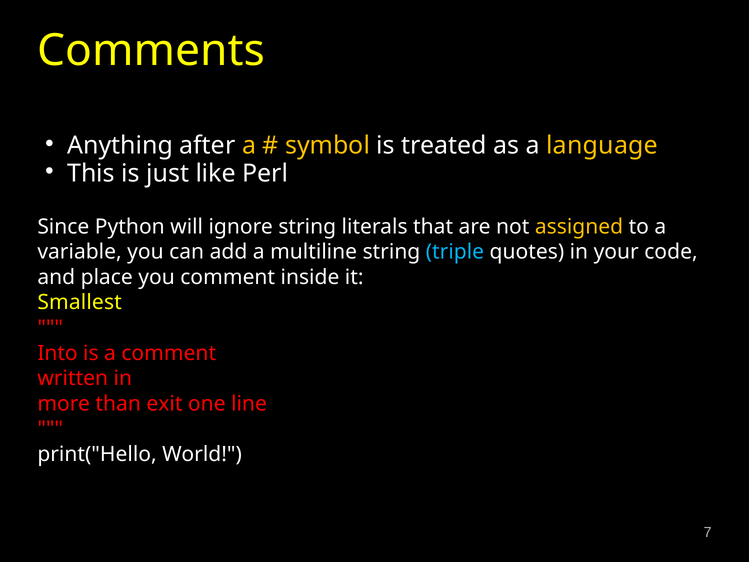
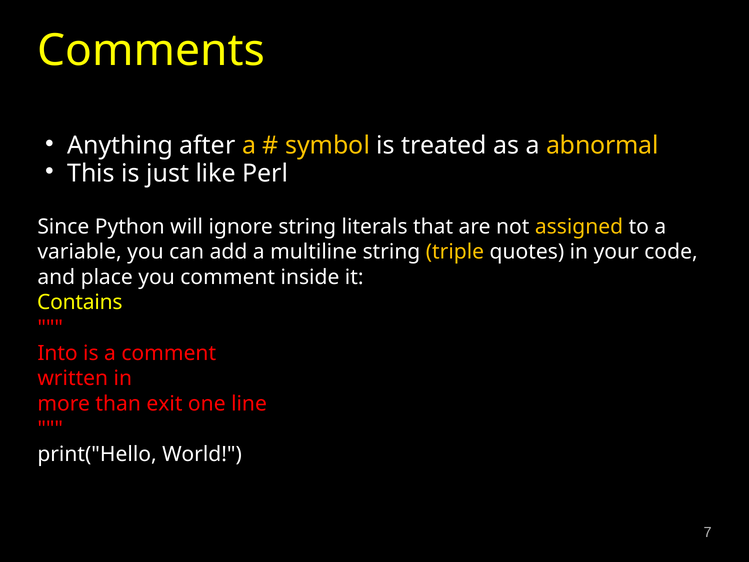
language: language -> abnormal
triple colour: light blue -> yellow
Smallest: Smallest -> Contains
